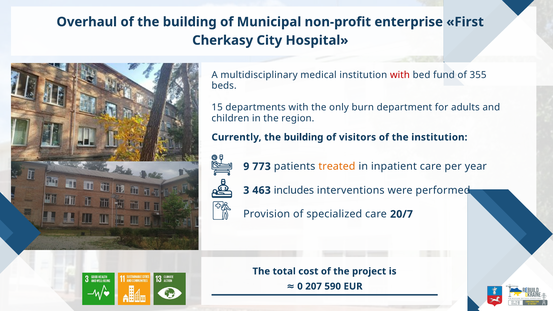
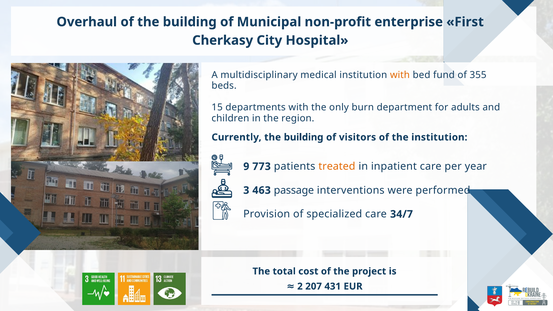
with at (400, 75) colour: red -> orange
includes: includes -> passage
20/7: 20/7 -> 34/7
0: 0 -> 2
590: 590 -> 431
